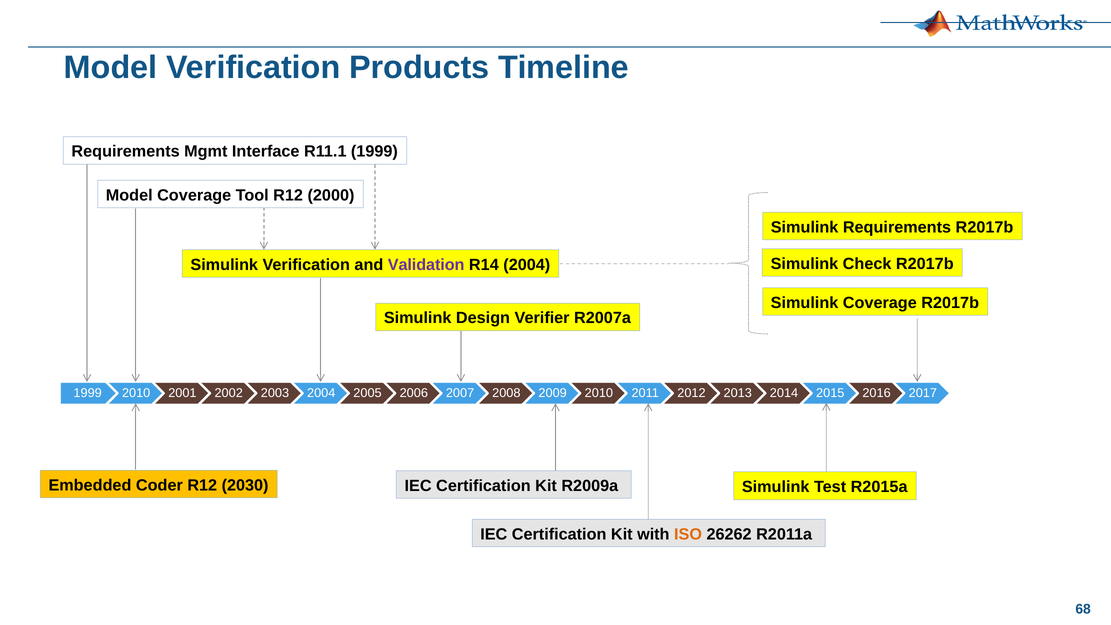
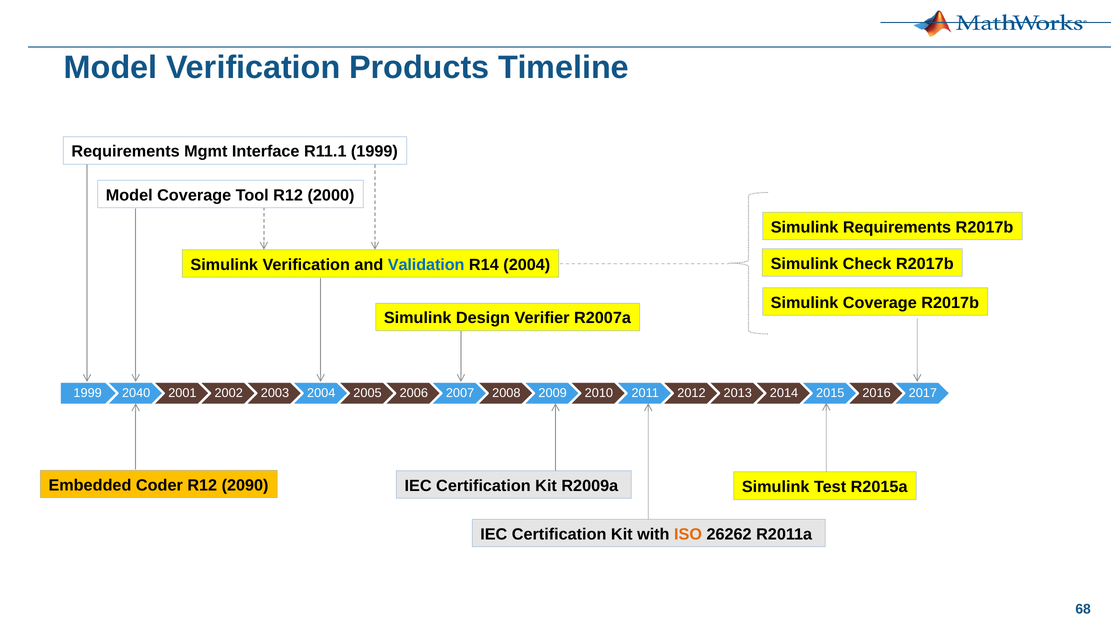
Validation colour: purple -> blue
1999 2010: 2010 -> 2040
2030: 2030 -> 2090
